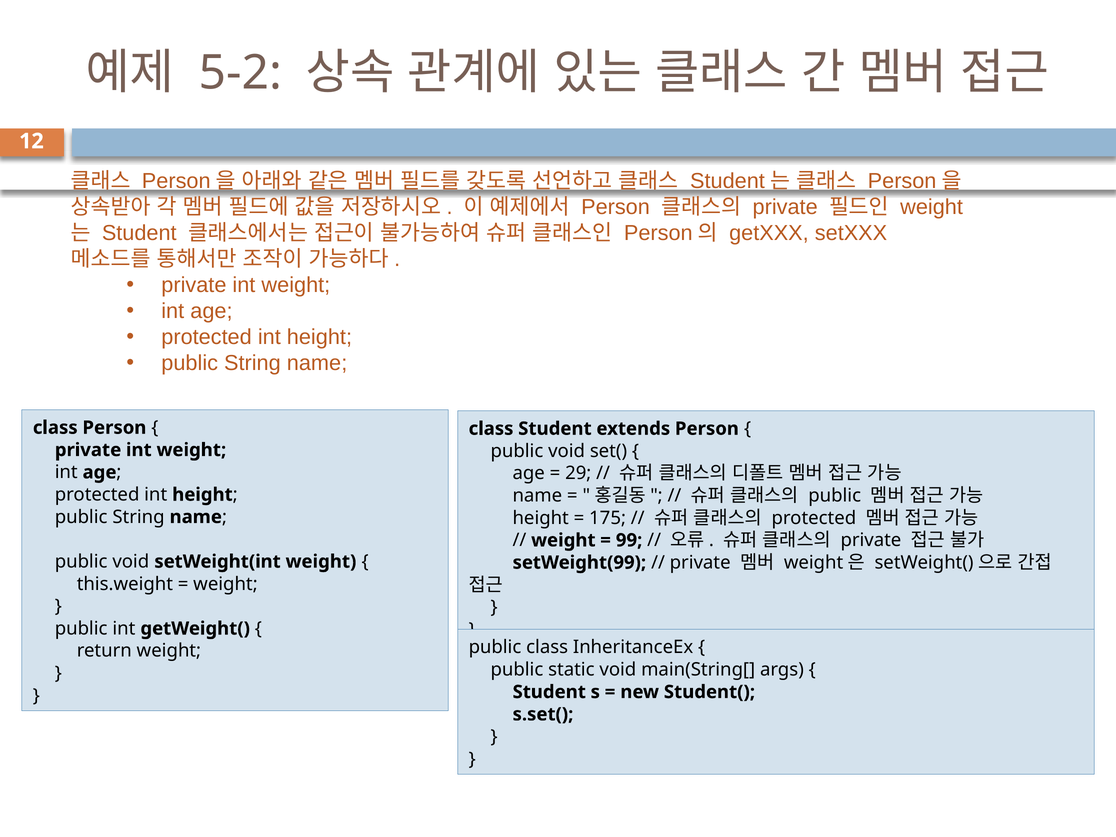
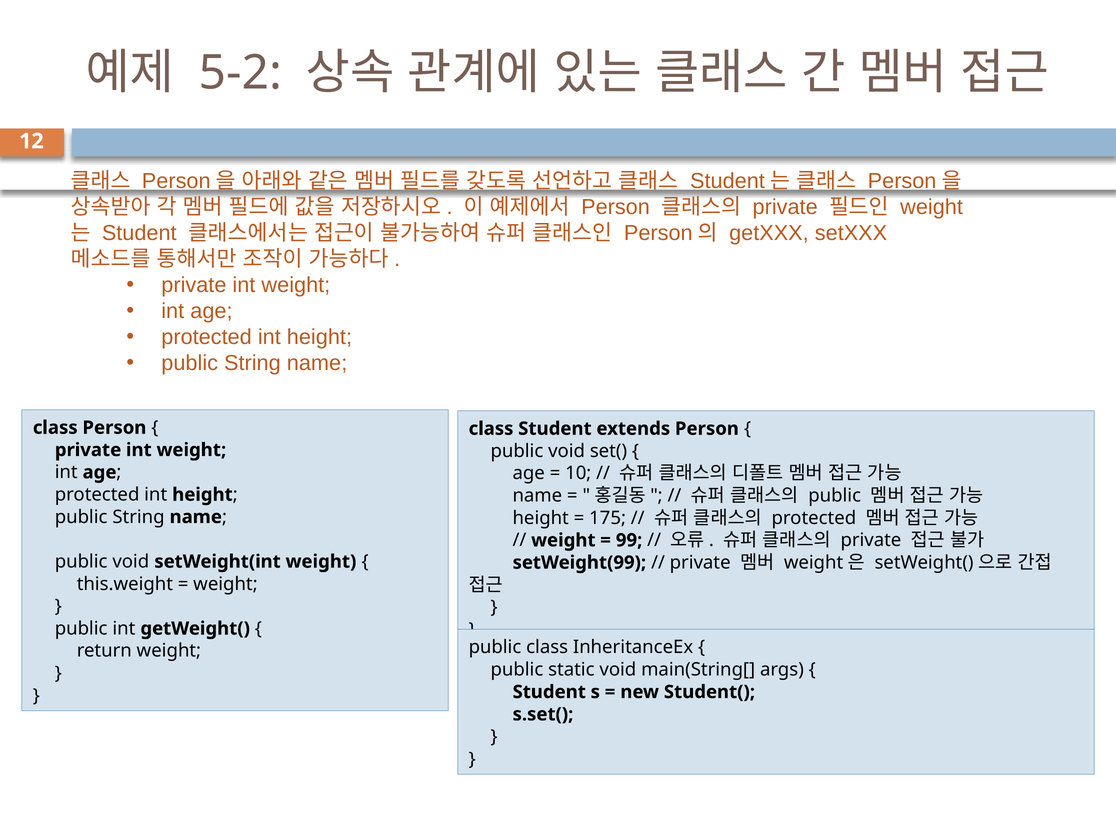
29: 29 -> 10
